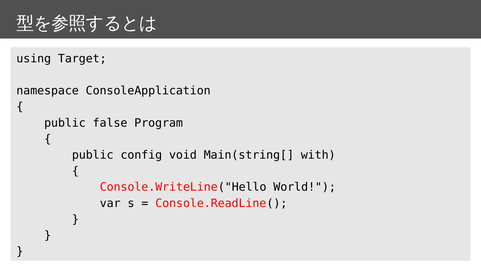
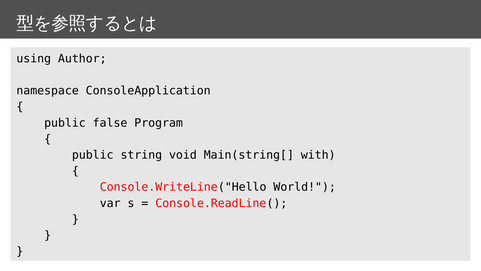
Target: Target -> Author
config: config -> string
